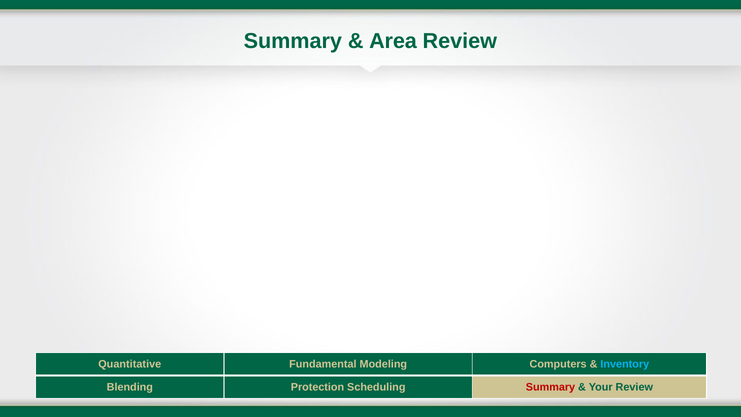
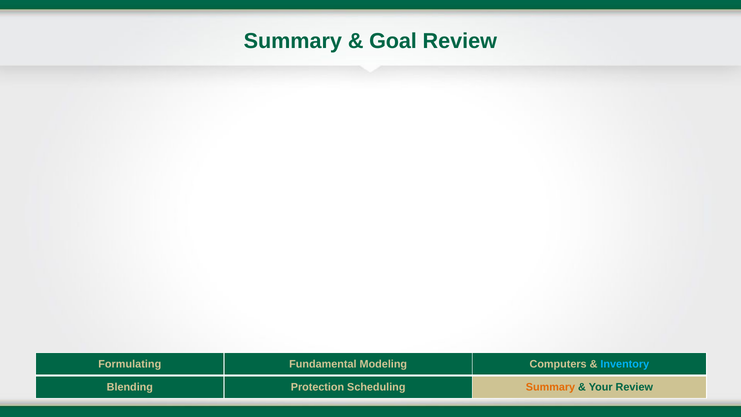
Area: Area -> Goal
Quantitative: Quantitative -> Formulating
Summary at (550, 387) colour: red -> orange
